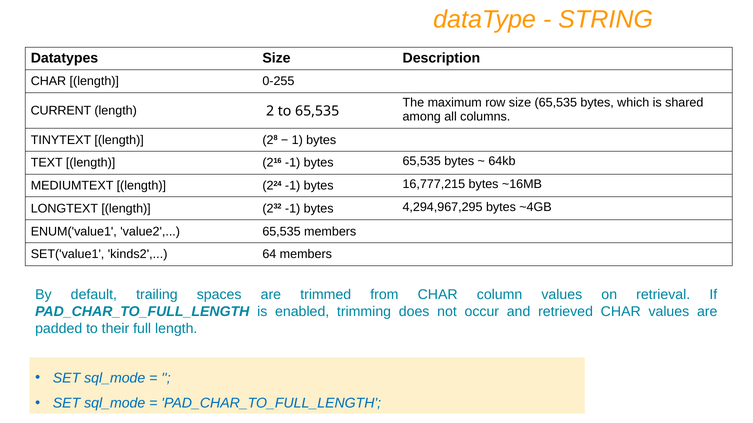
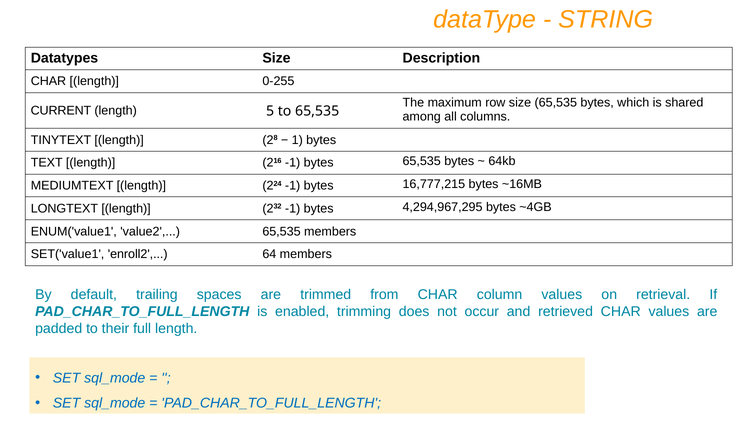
2: 2 -> 5
kinds2: kinds2 -> enroll2
